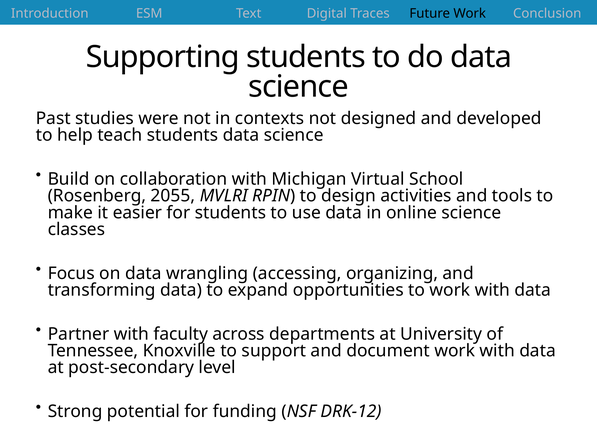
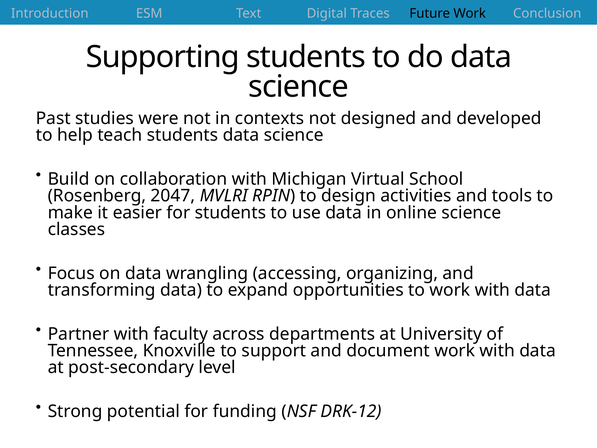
2055: 2055 -> 2047
